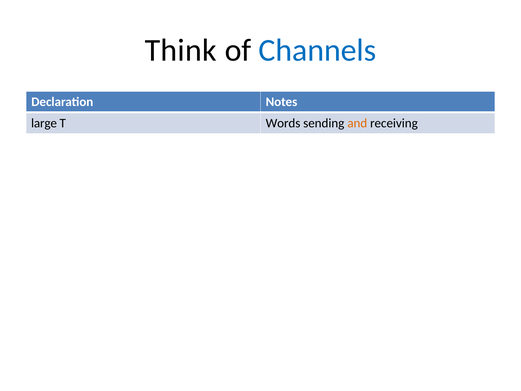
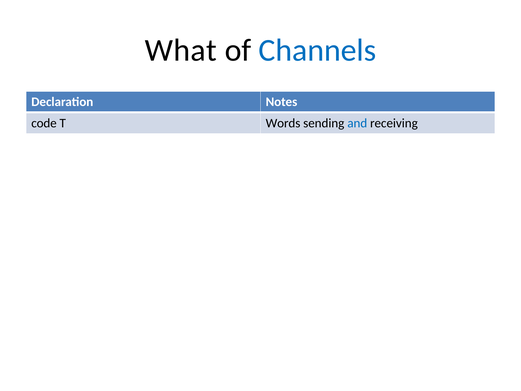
Think: Think -> What
large: large -> code
and colour: orange -> blue
